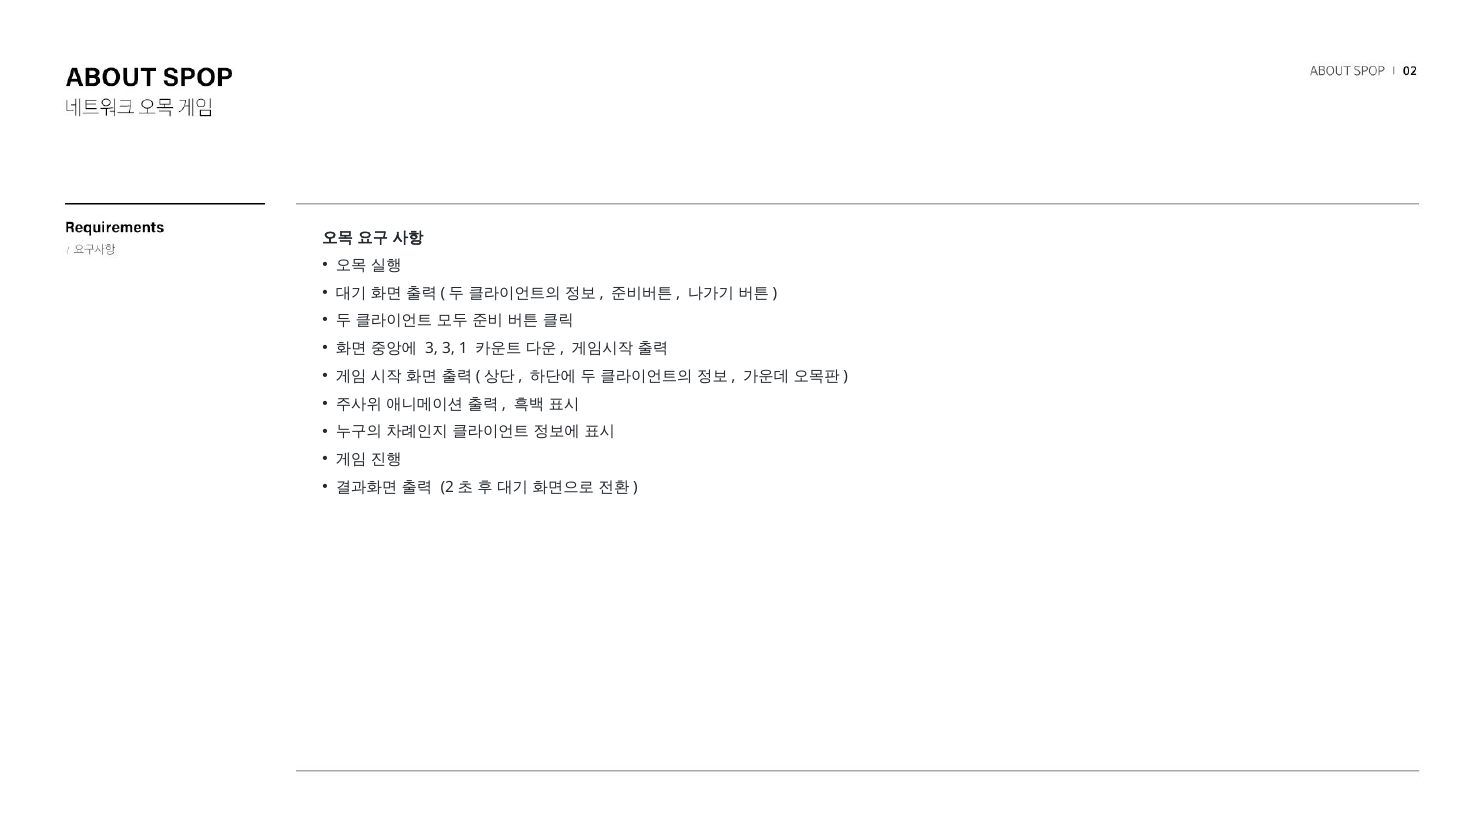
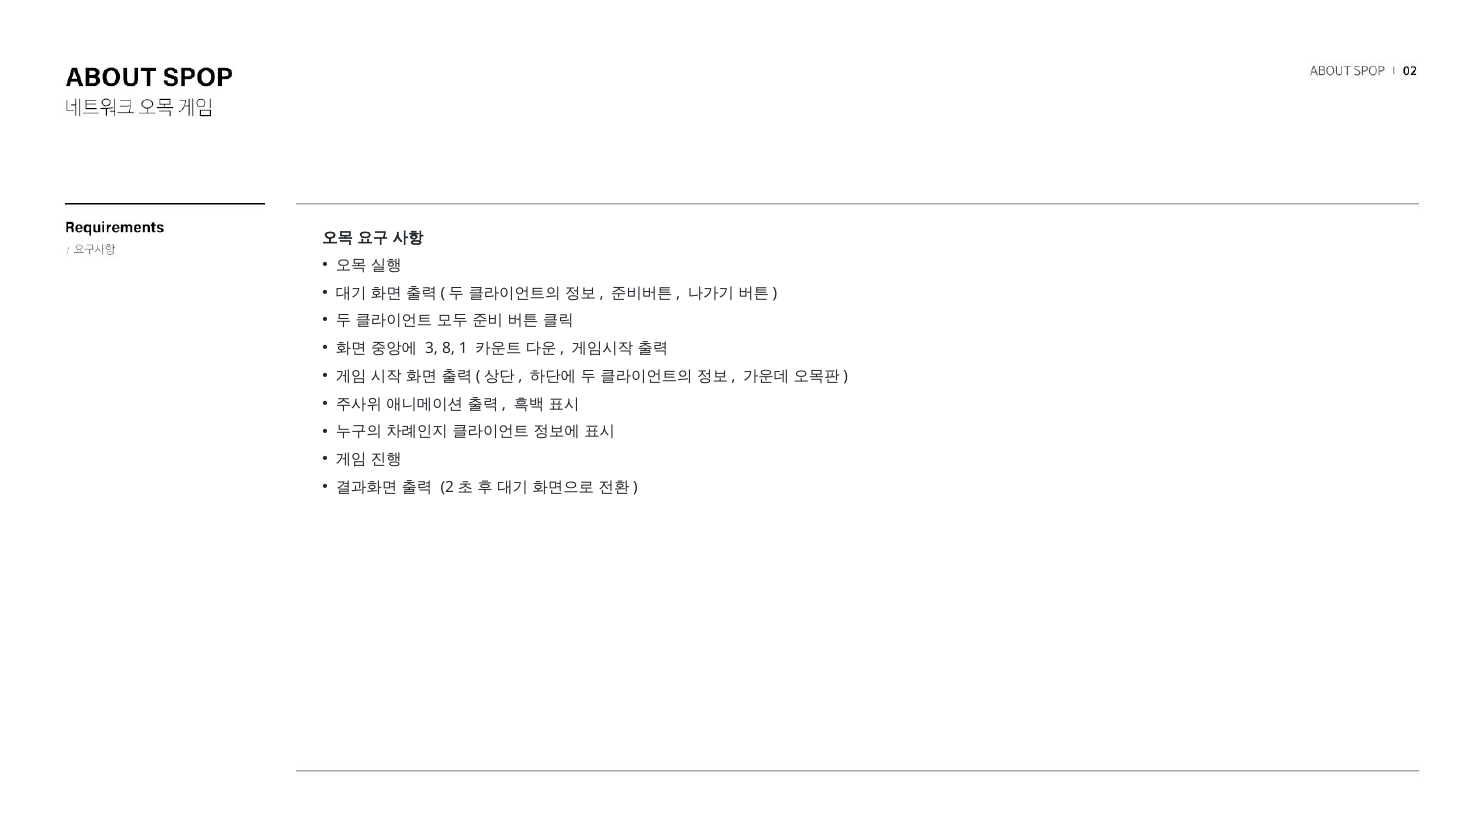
3 3: 3 -> 8
